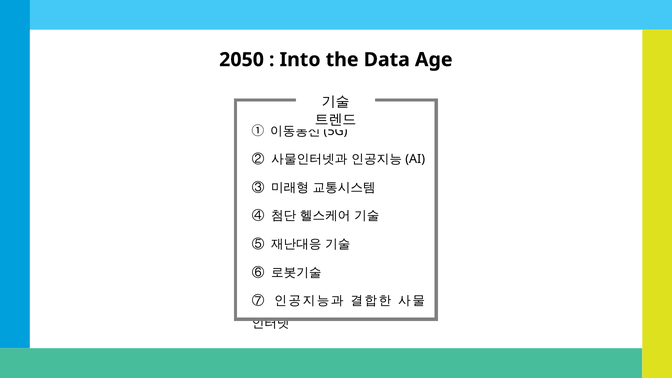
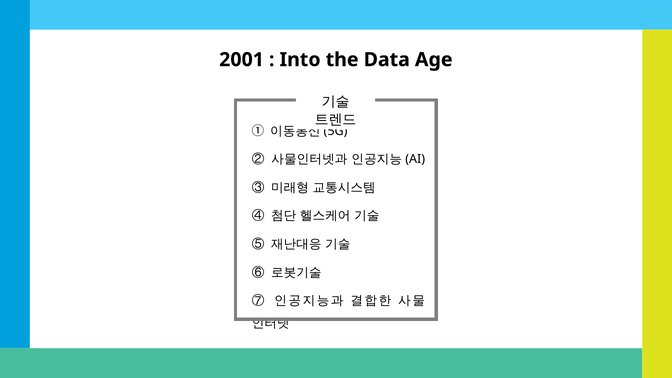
2050: 2050 -> 2001
